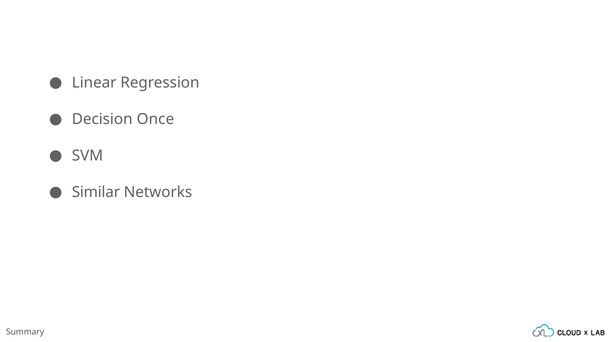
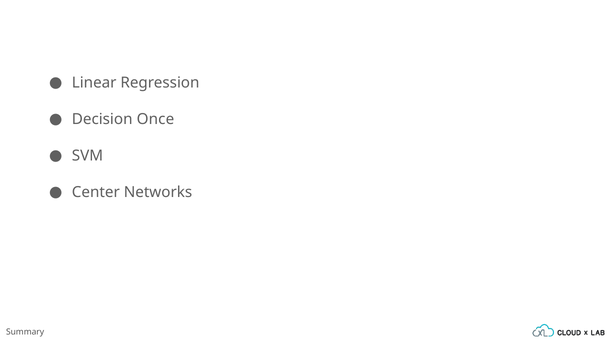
Similar: Similar -> Center
